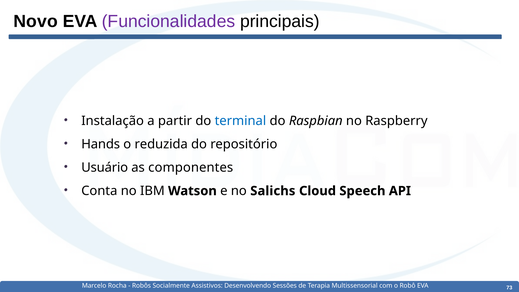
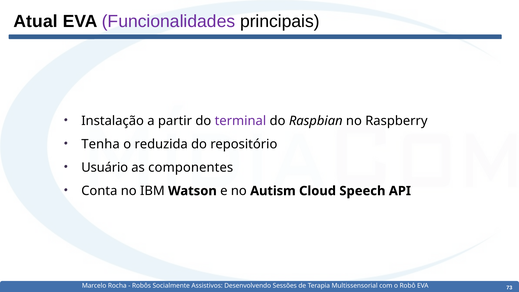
Novo: Novo -> Atual
terminal colour: blue -> purple
Hands: Hands -> Tenha
Salichs: Salichs -> Autism
